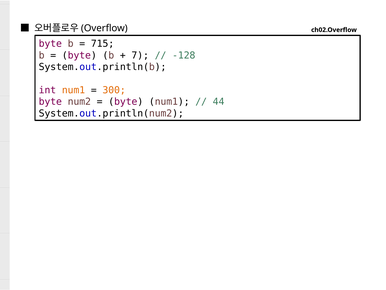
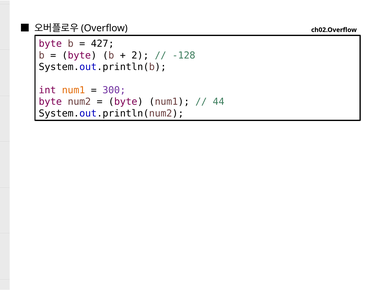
715: 715 -> 427
7: 7 -> 2
300 colour: orange -> purple
